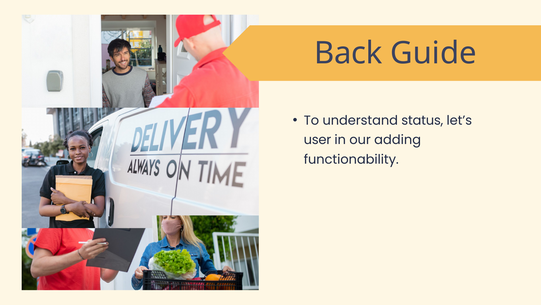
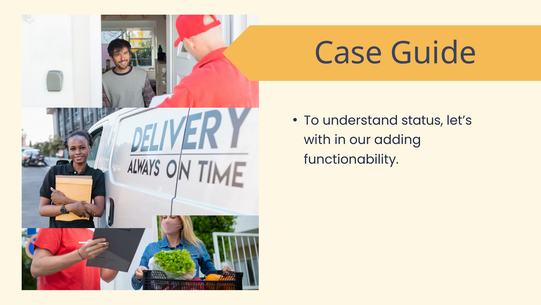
Back: Back -> Case
user: user -> with
